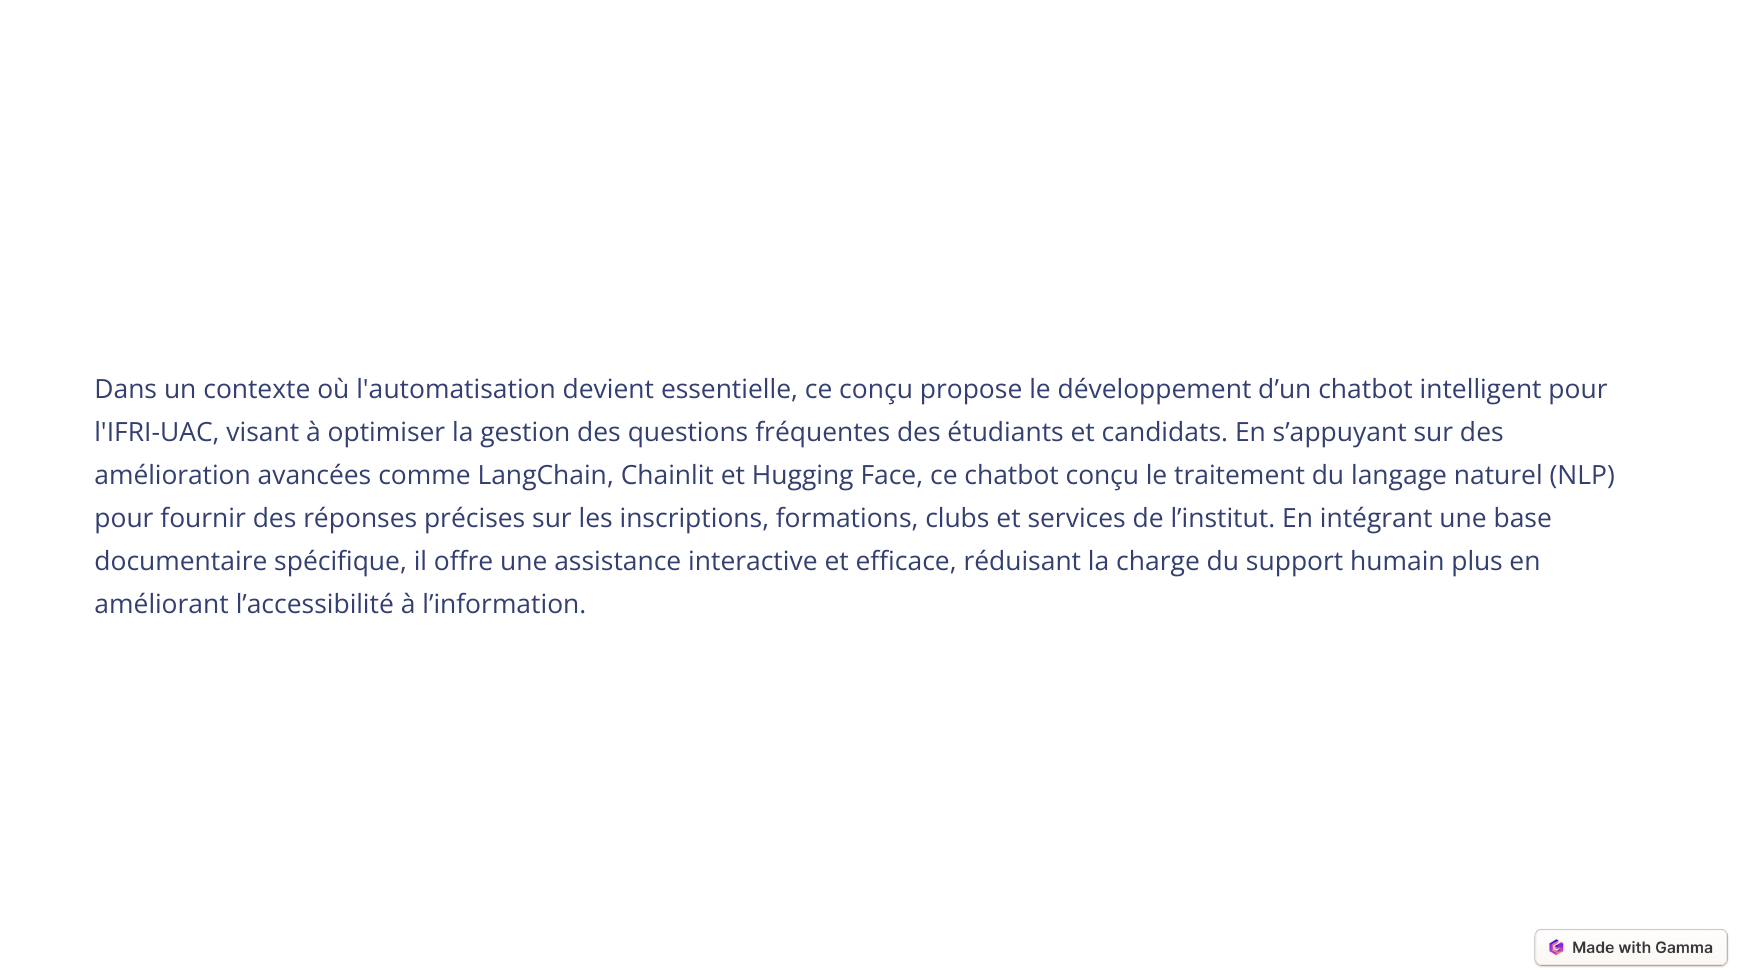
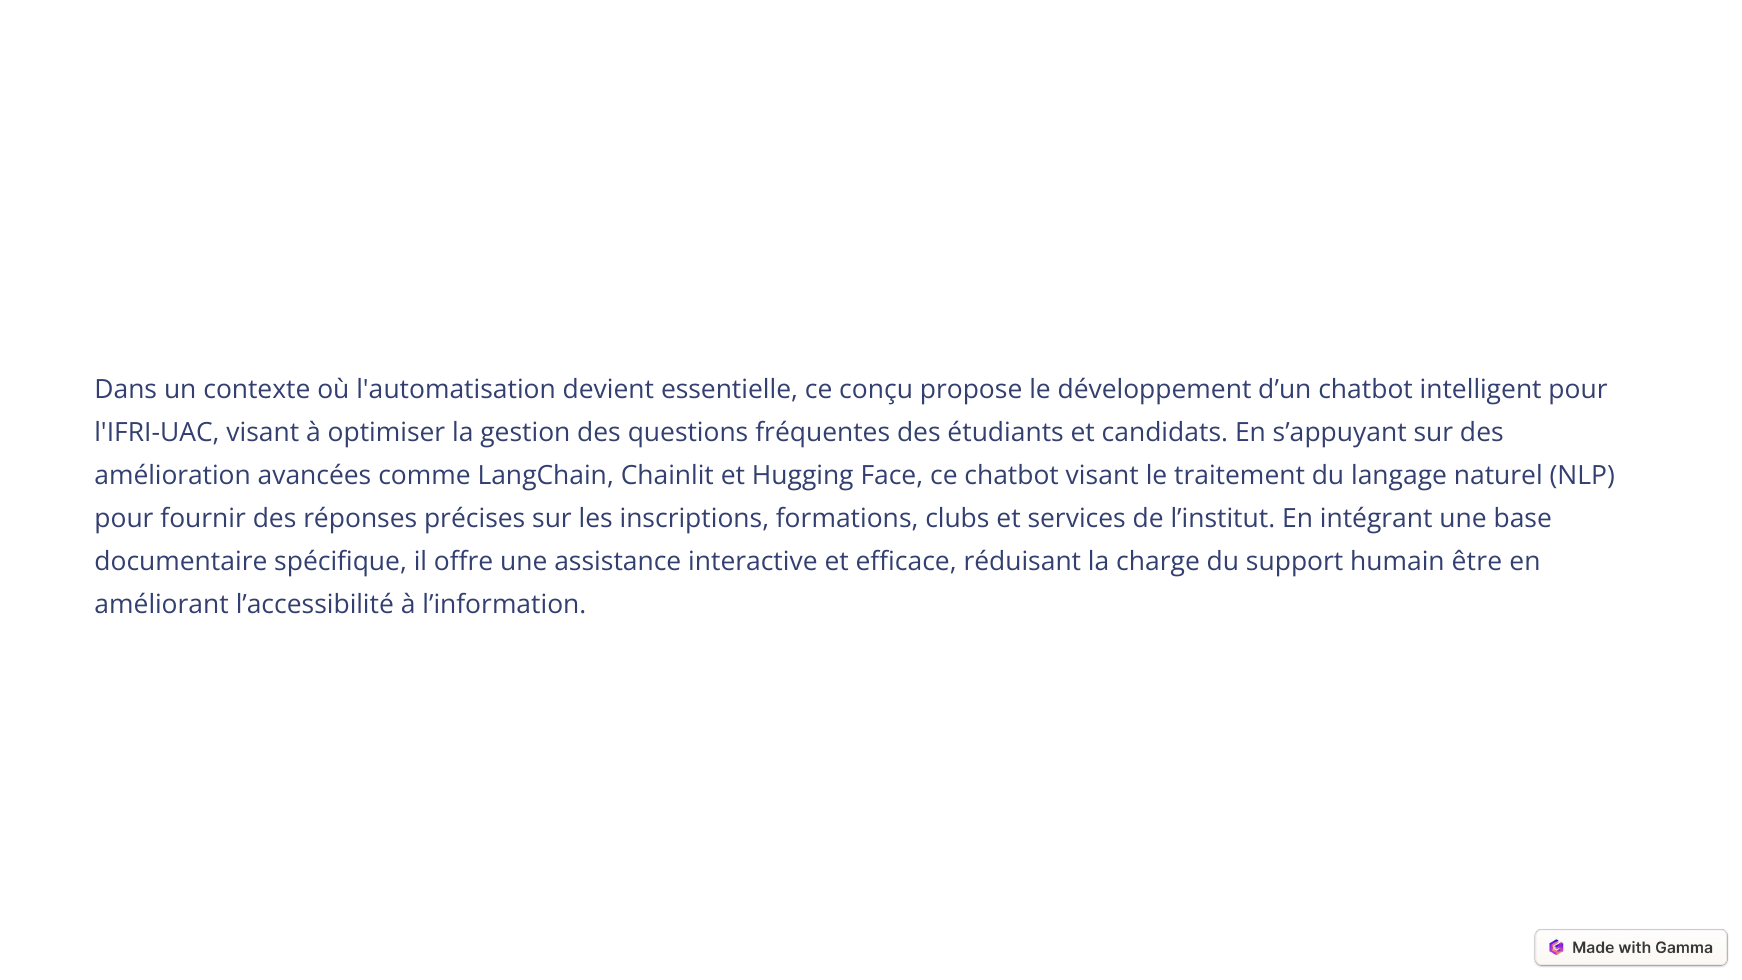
chatbot conçu: conçu -> visant
plus: plus -> être
